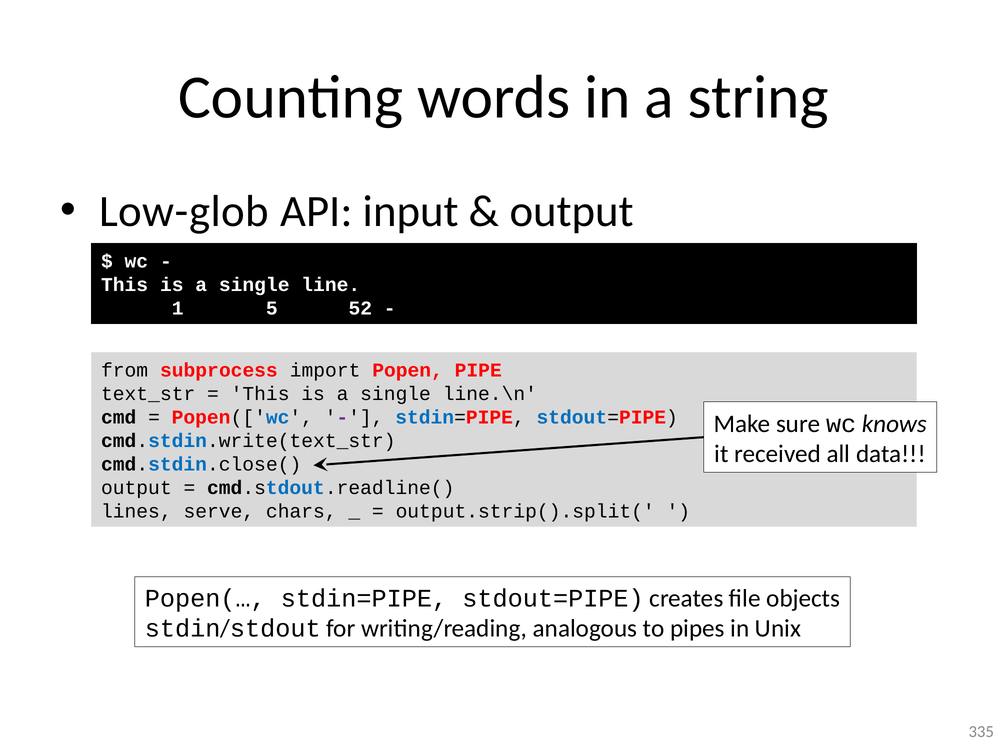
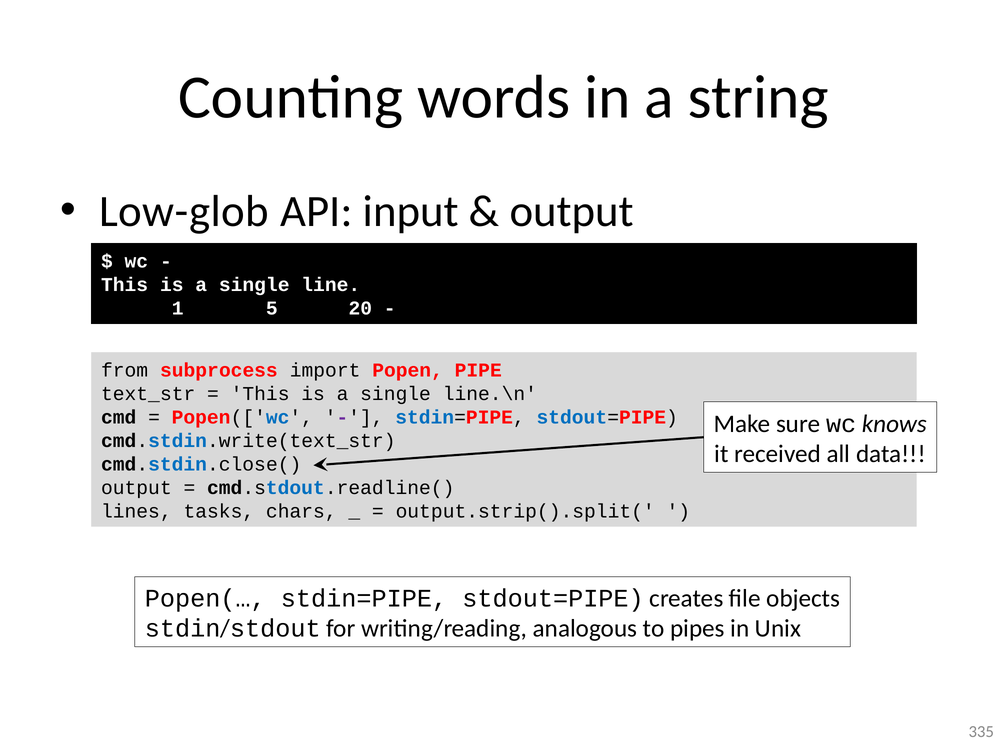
52: 52 -> 20
serve: serve -> tasks
